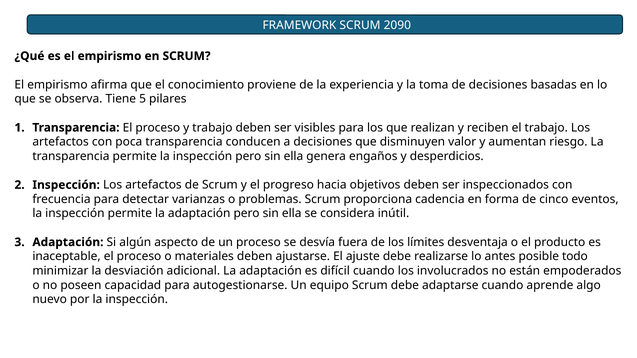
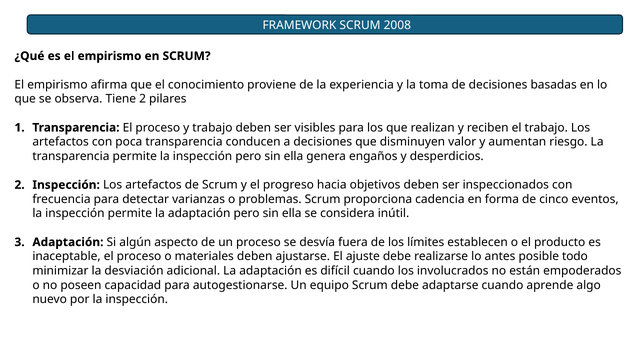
2090: 2090 -> 2008
Tiene 5: 5 -> 2
desventaja: desventaja -> establecen
